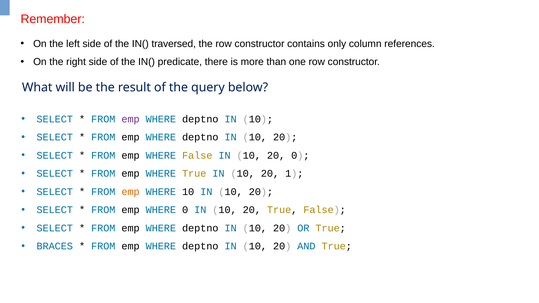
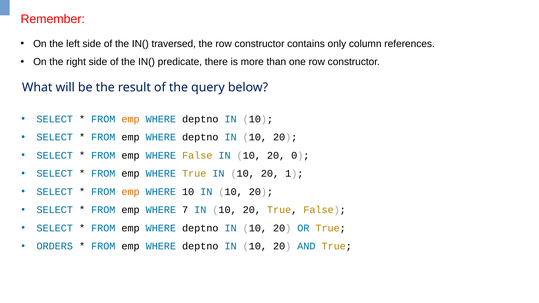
emp at (131, 119) colour: purple -> orange
WHERE 0: 0 -> 7
BRACES: BRACES -> ORDERS
